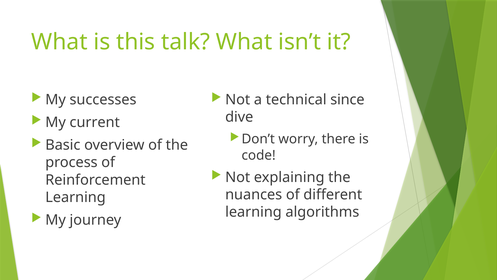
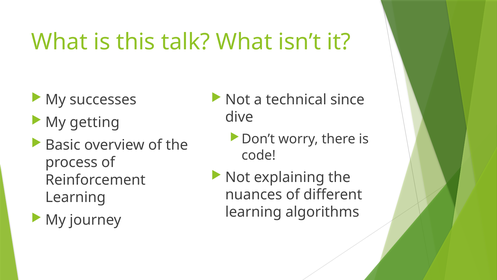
current: current -> getting
